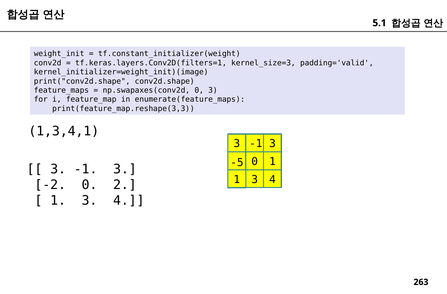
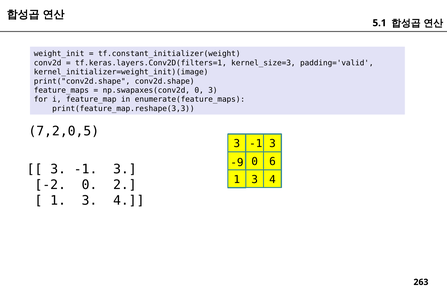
1,3,4,1: 1,3,4,1 -> 7,2,0,5
0 1: 1 -> 6
-5: -5 -> -9
